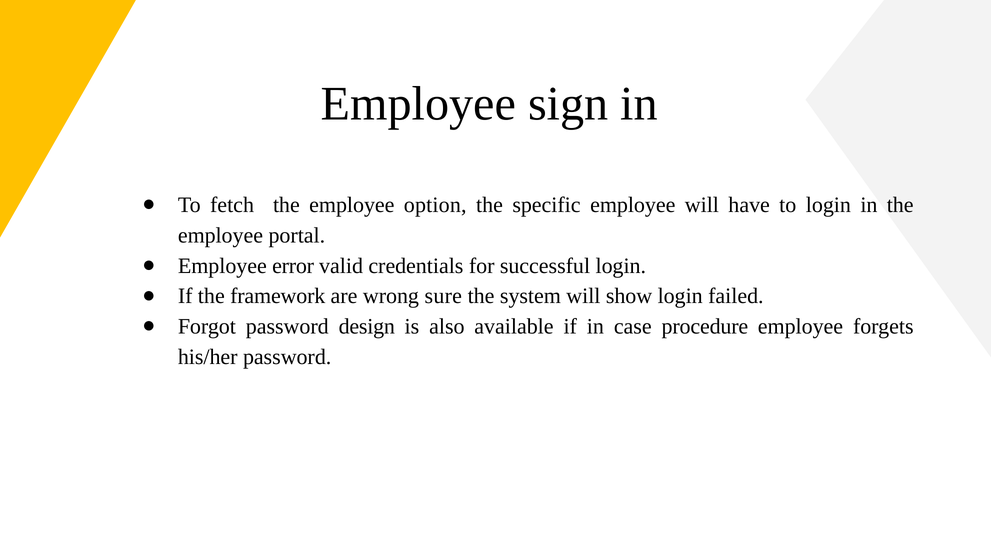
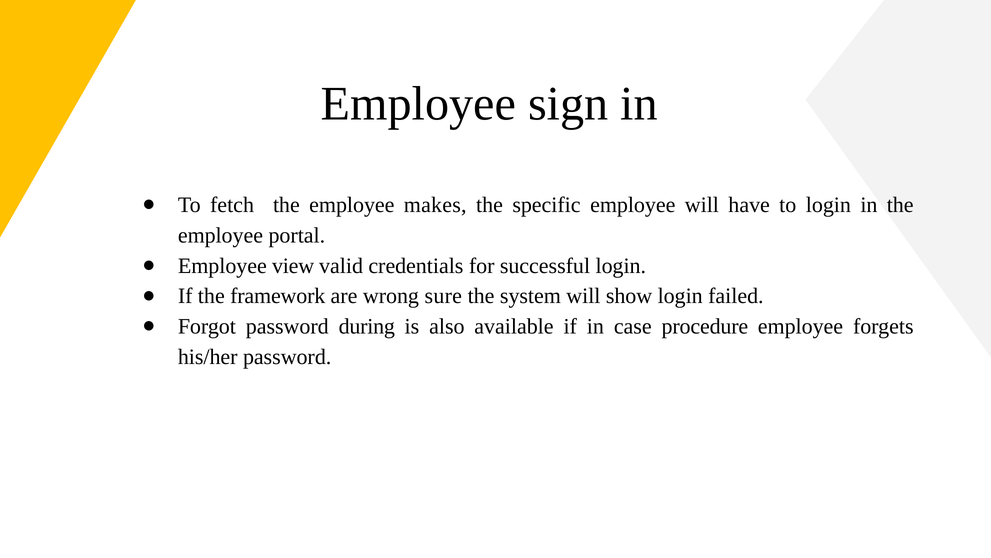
option: option -> makes
error: error -> view
design: design -> during
